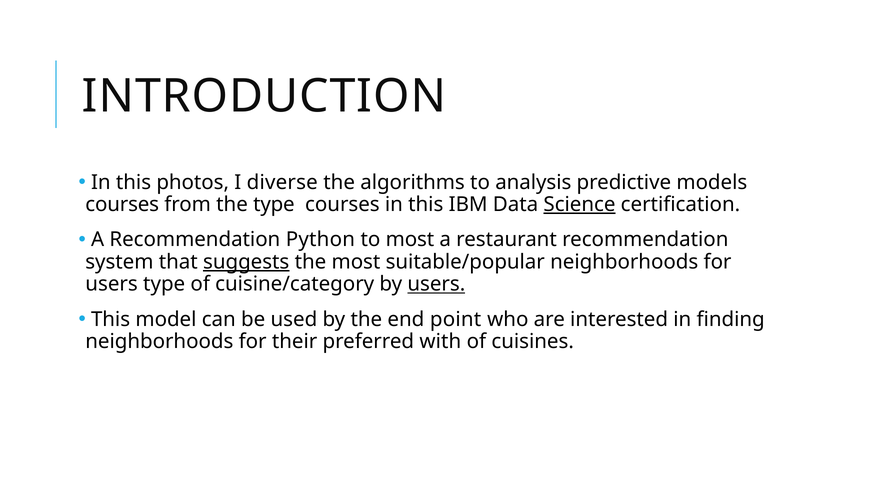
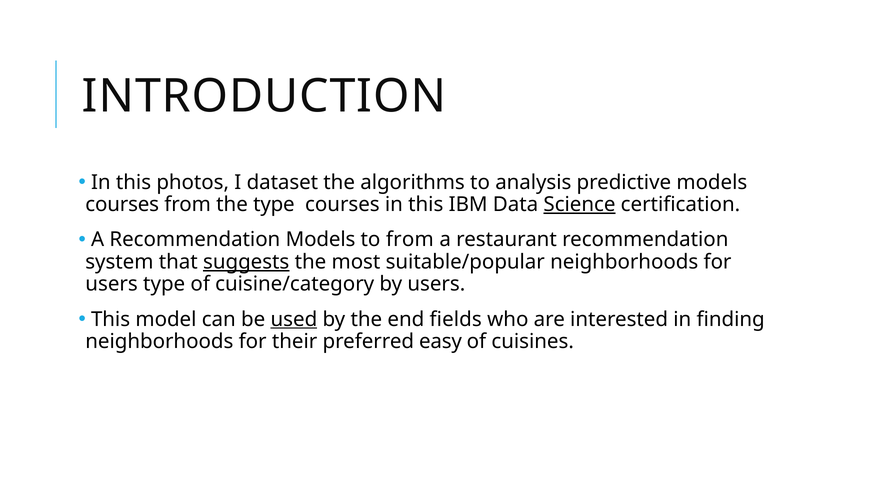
diverse: diverse -> dataset
Recommendation Python: Python -> Models
to most: most -> from
users at (436, 284) underline: present -> none
used underline: none -> present
point: point -> fields
with: with -> easy
